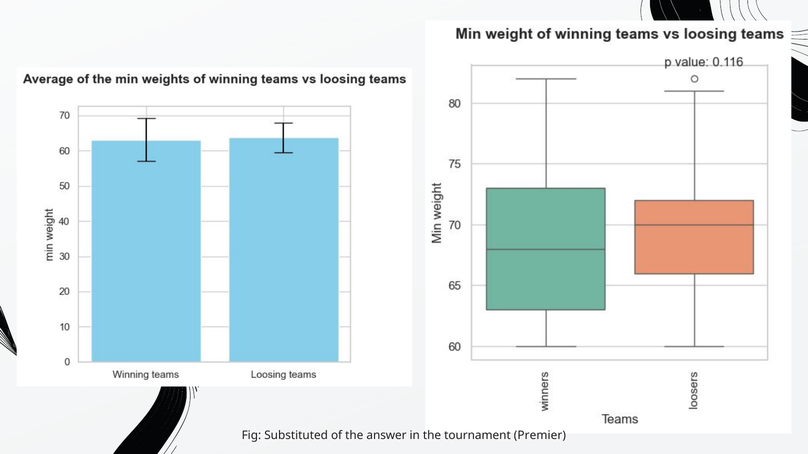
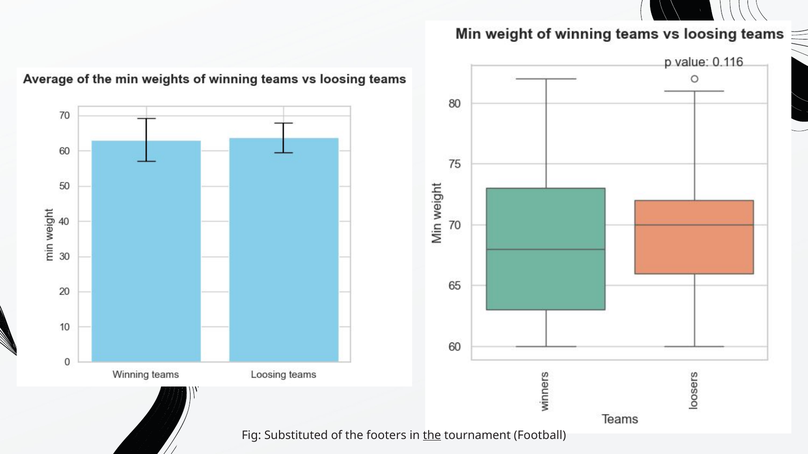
answer: answer -> footers
the at (432, 436) underline: none -> present
Premier: Premier -> Football
